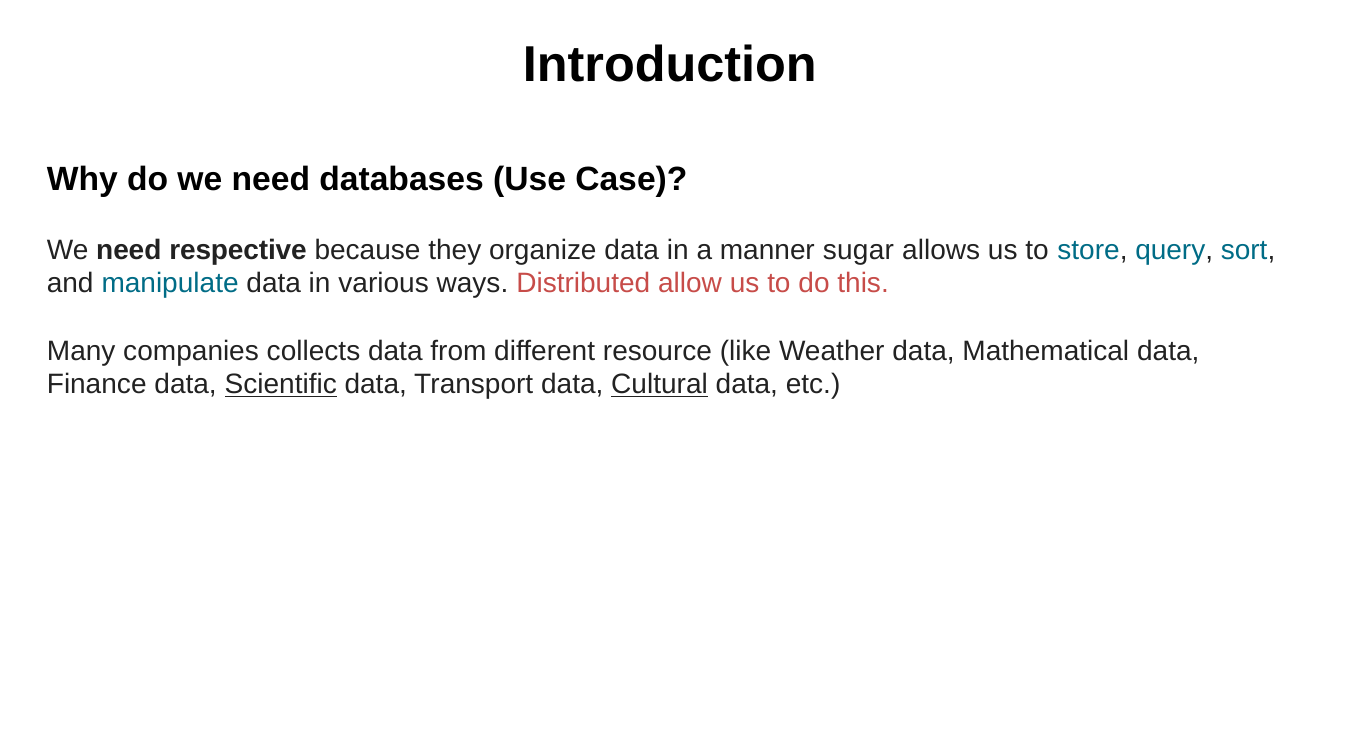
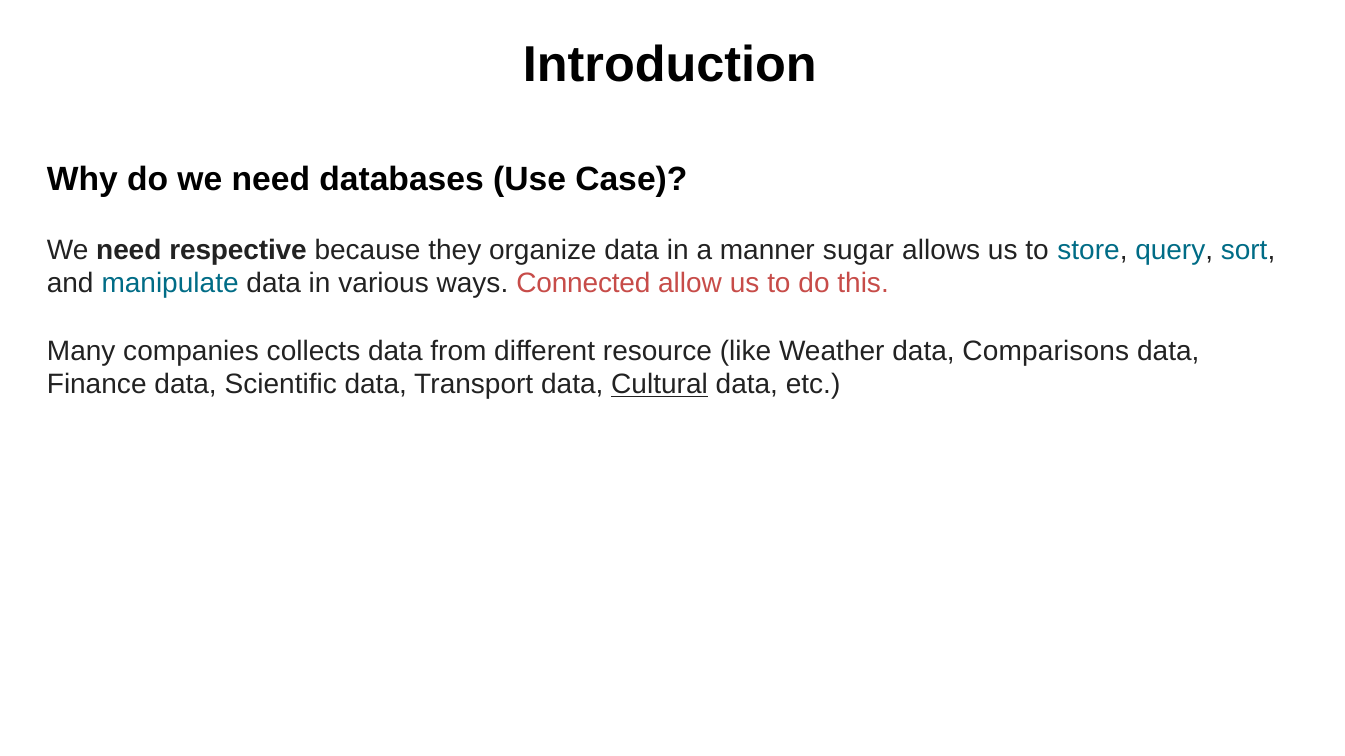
Distributed: Distributed -> Connected
Mathematical: Mathematical -> Comparisons
Scientific underline: present -> none
